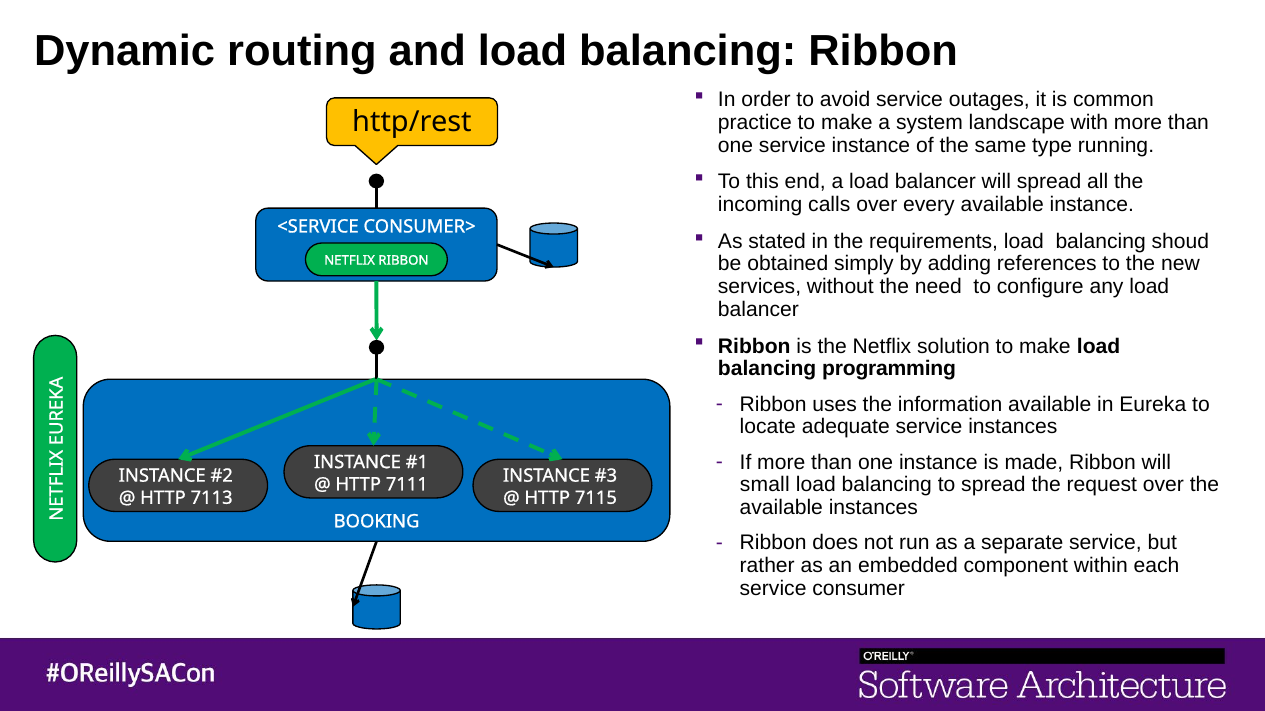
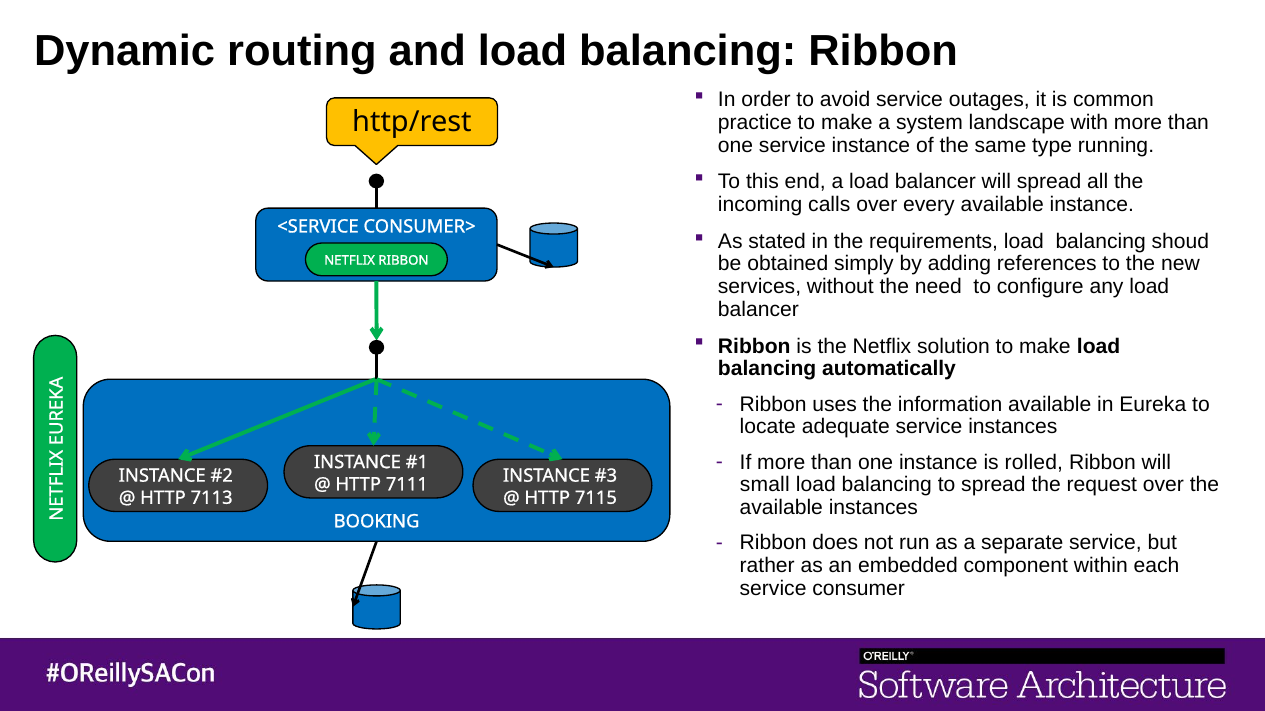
programming: programming -> automatically
made: made -> rolled
